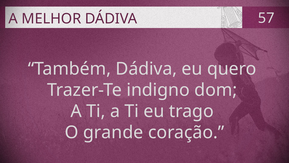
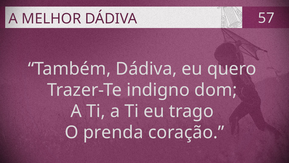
grande: grande -> prenda
